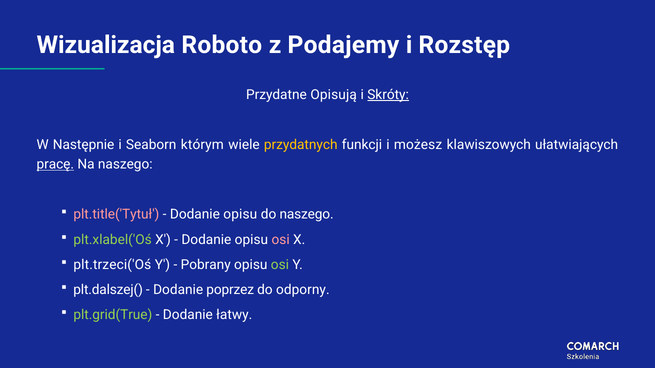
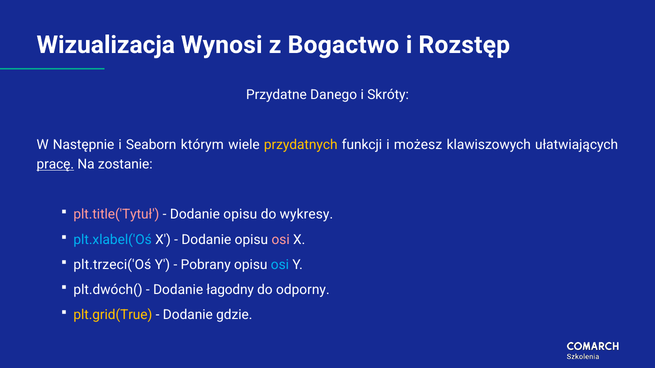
Roboto: Roboto -> Wynosi
Podajemy: Podajemy -> Bogactwo
Opisują: Opisują -> Danego
Skróty underline: present -> none
Na naszego: naszego -> zostanie
do naszego: naszego -> wykresy
plt.xlabel('Oś colour: light green -> light blue
osi at (280, 265) colour: light green -> light blue
plt.dalszej(: plt.dalszej( -> plt.dwóch(
poprzez: poprzez -> łagodny
plt.grid(True colour: light green -> yellow
łatwy: łatwy -> gdzie
